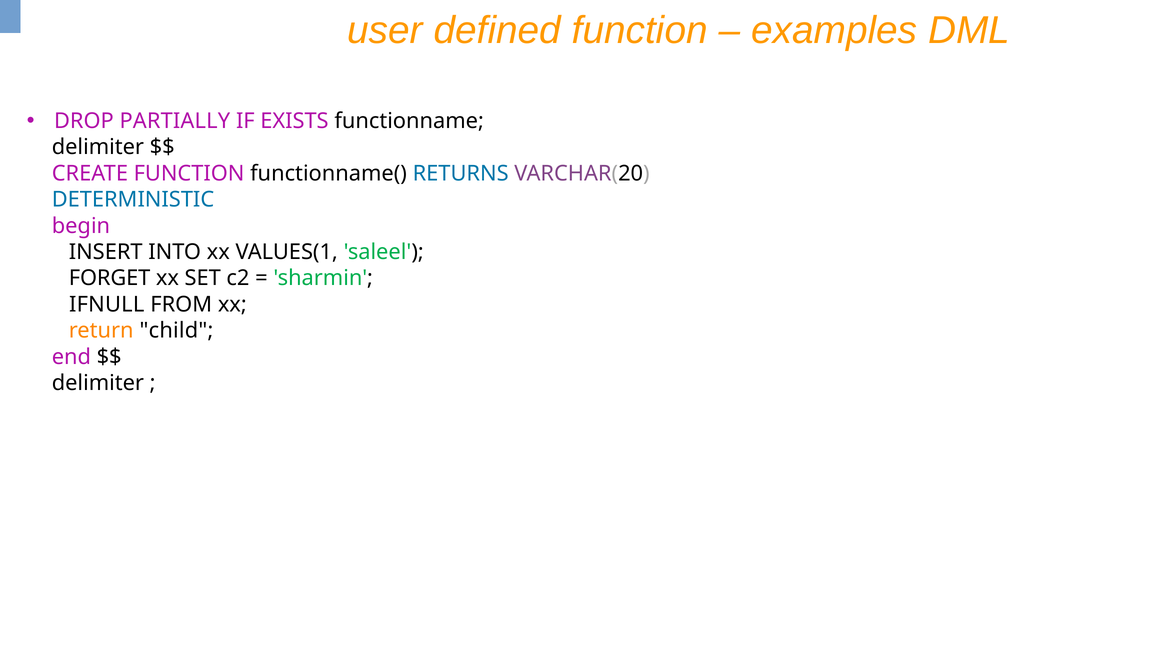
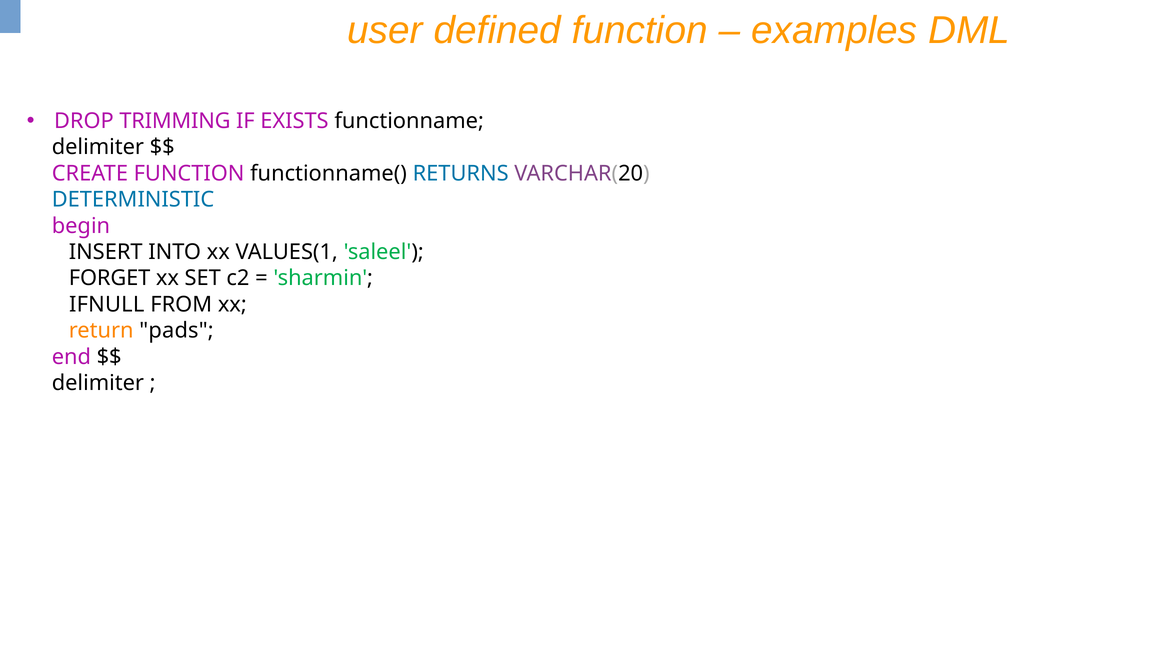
PARTIALLY: PARTIALLY -> TRIMMING
child: child -> pads
